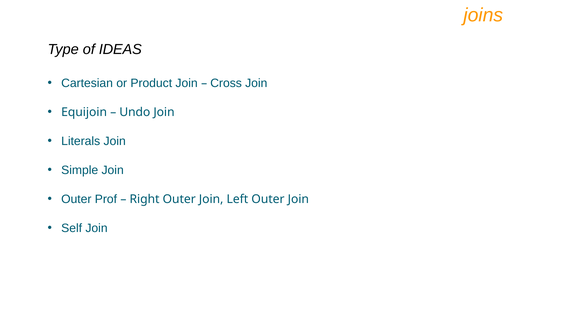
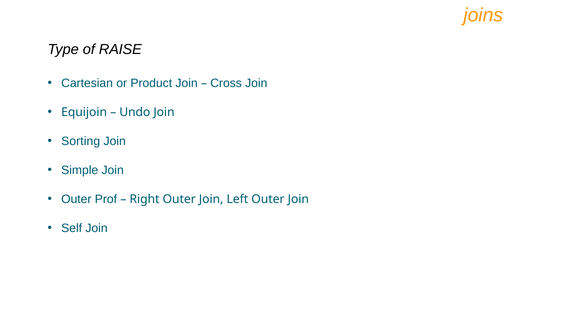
IDEAS: IDEAS -> RAISE
Literals: Literals -> Sorting
